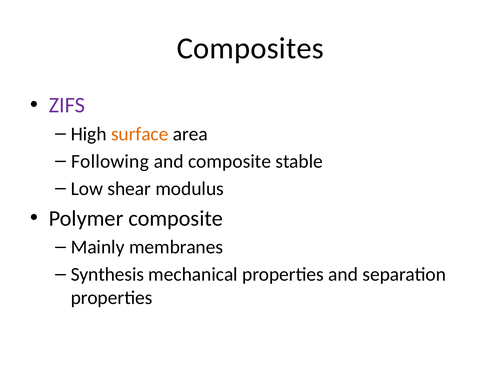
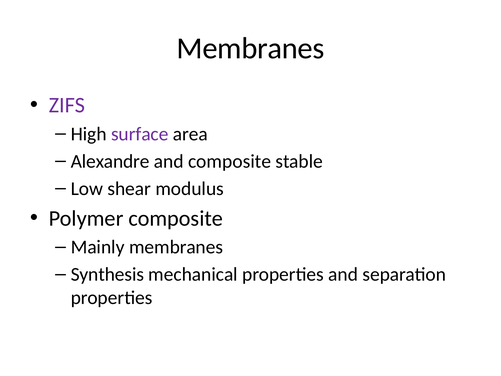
Composites at (250, 48): Composites -> Membranes
surface colour: orange -> purple
Following: Following -> Alexandre
